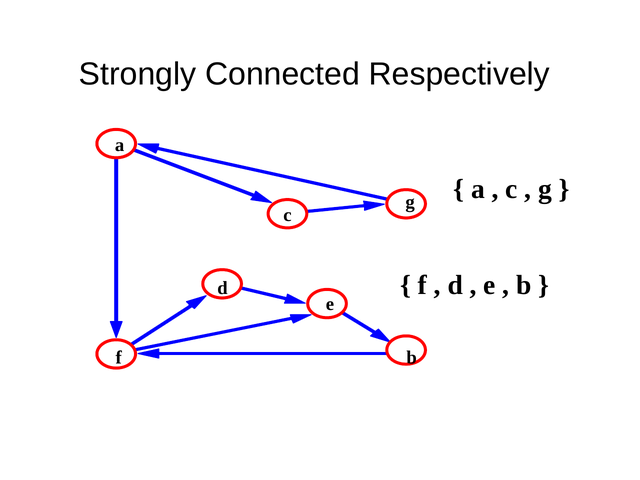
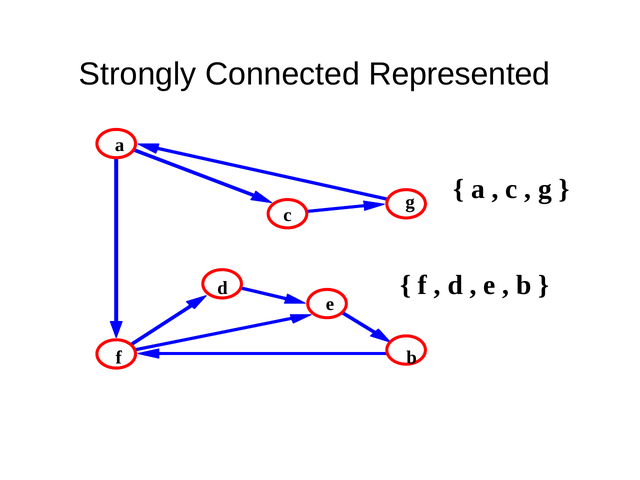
Respectively: Respectively -> Represented
